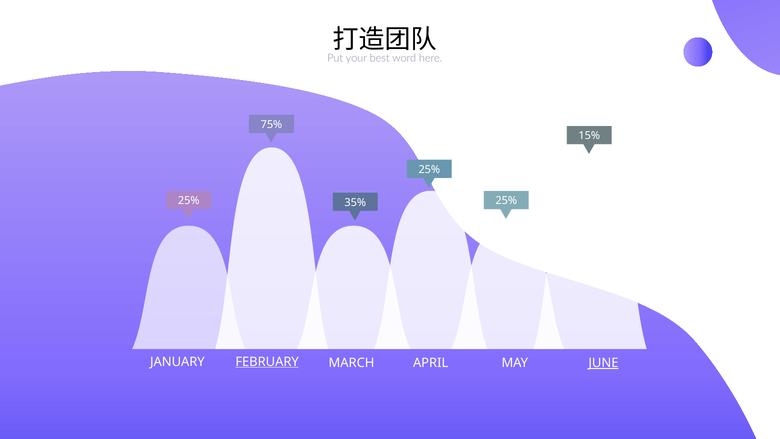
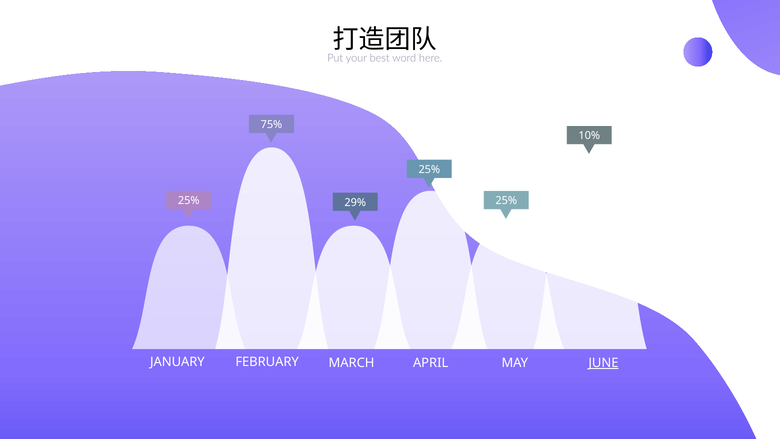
15%: 15% -> 10%
35%: 35% -> 29%
FEBRUARY underline: present -> none
